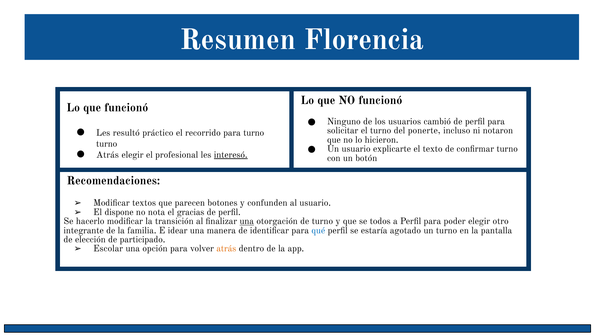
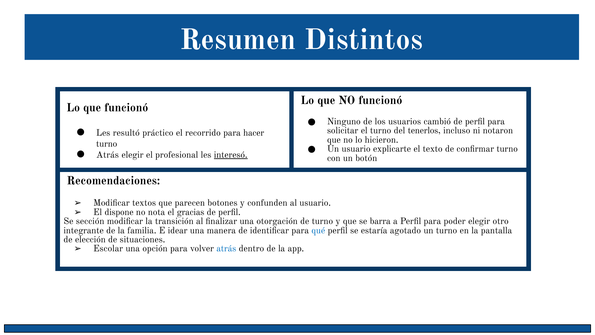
Florencia: Florencia -> Distintos
ponerte: ponerte -> tenerlos
para turno: turno -> hacer
hacerlo: hacerlo -> sección
una at (247, 221) underline: present -> none
todos: todos -> barra
participado: participado -> situaciones
atrás at (226, 248) colour: orange -> blue
